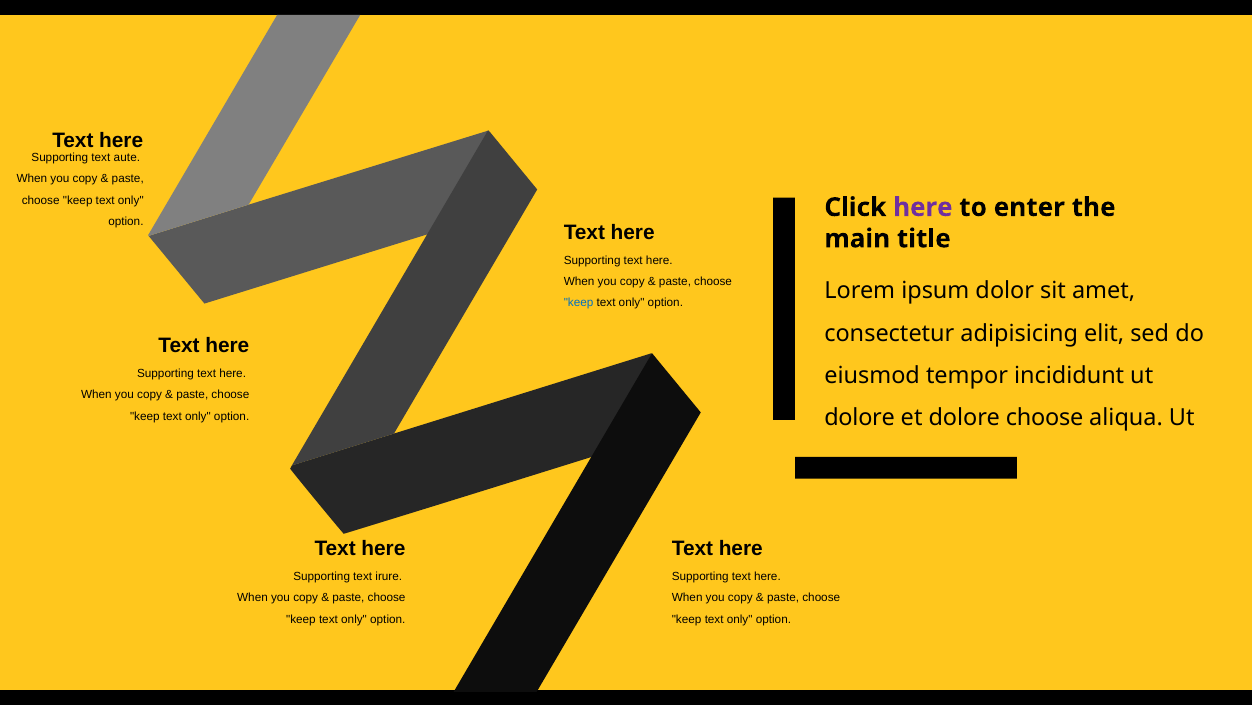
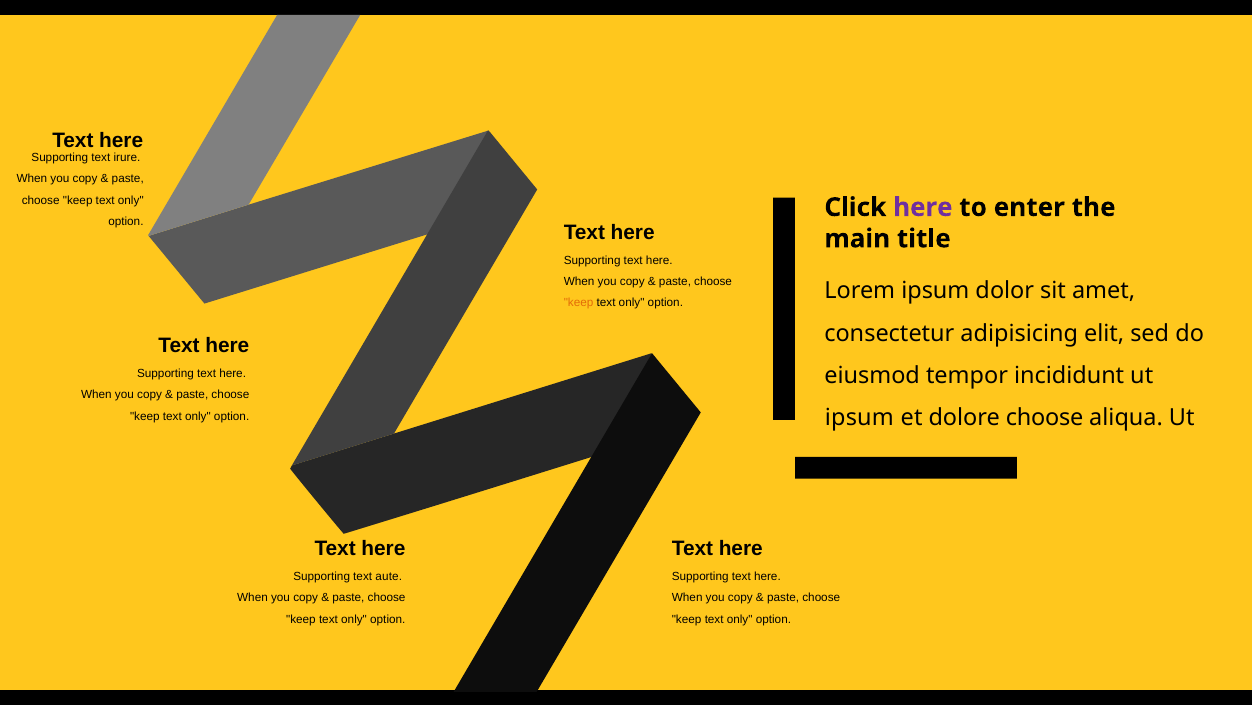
aute: aute -> irure
keep at (579, 303) colour: blue -> orange
dolore at (860, 417): dolore -> ipsum
irure: irure -> aute
